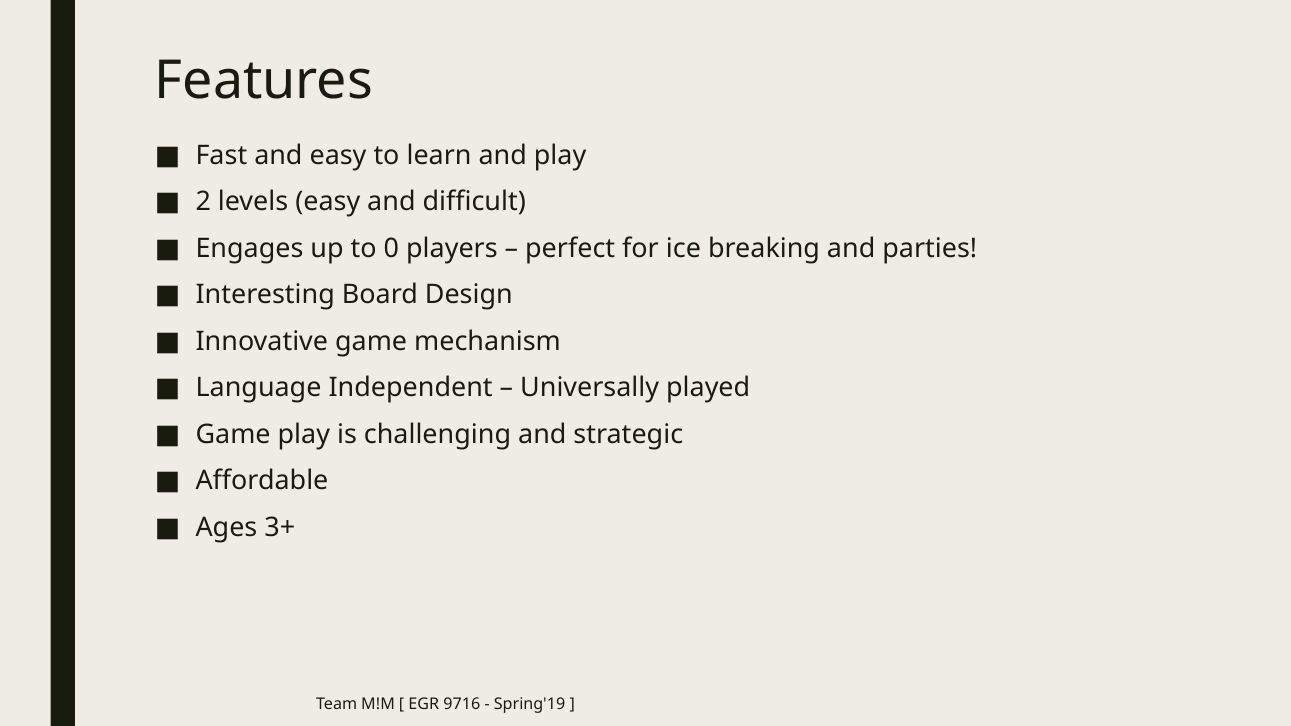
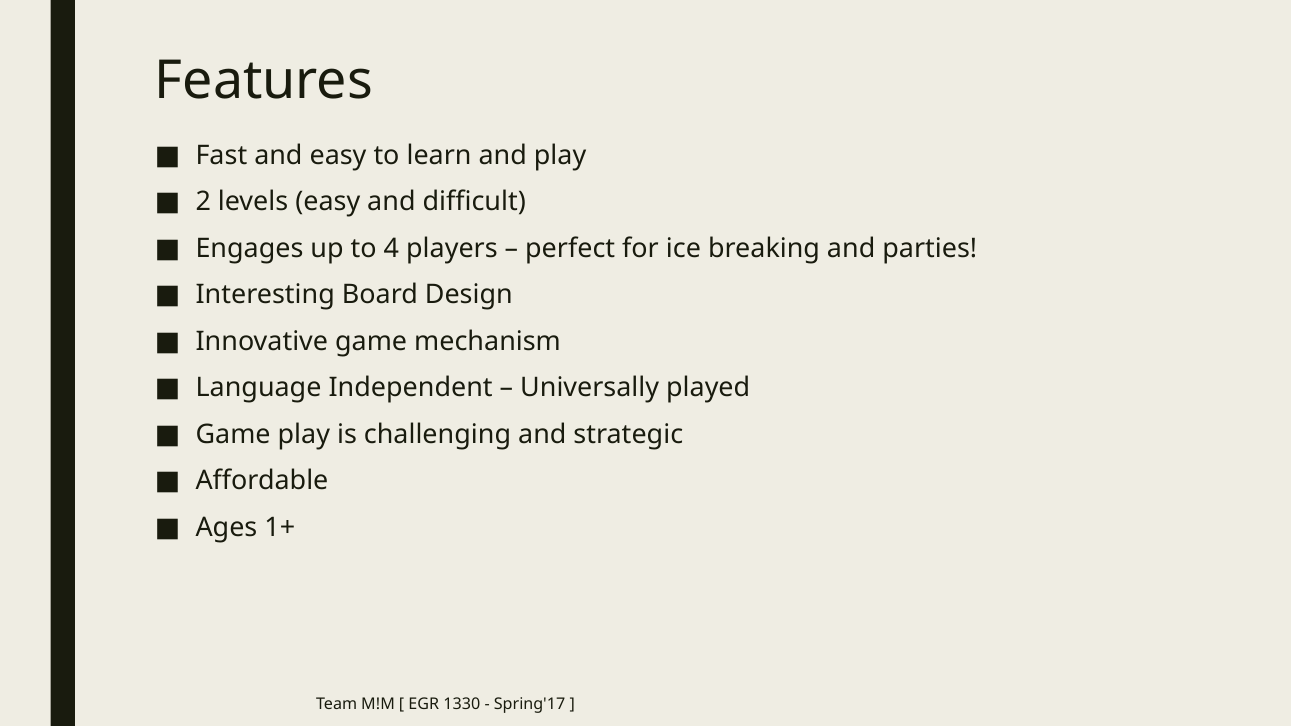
0: 0 -> 4
3+: 3+ -> 1+
9716: 9716 -> 1330
Spring'19: Spring'19 -> Spring'17
